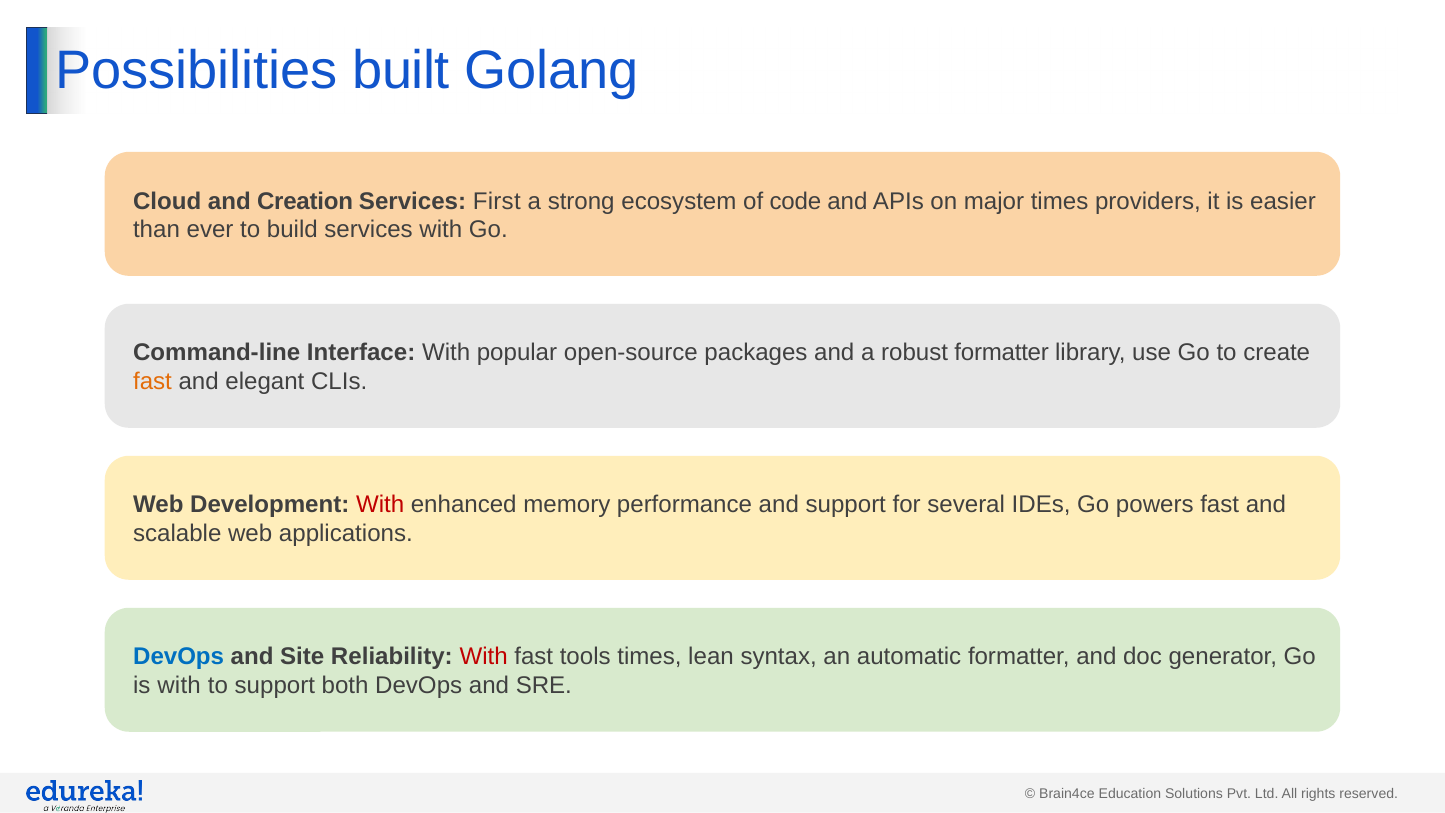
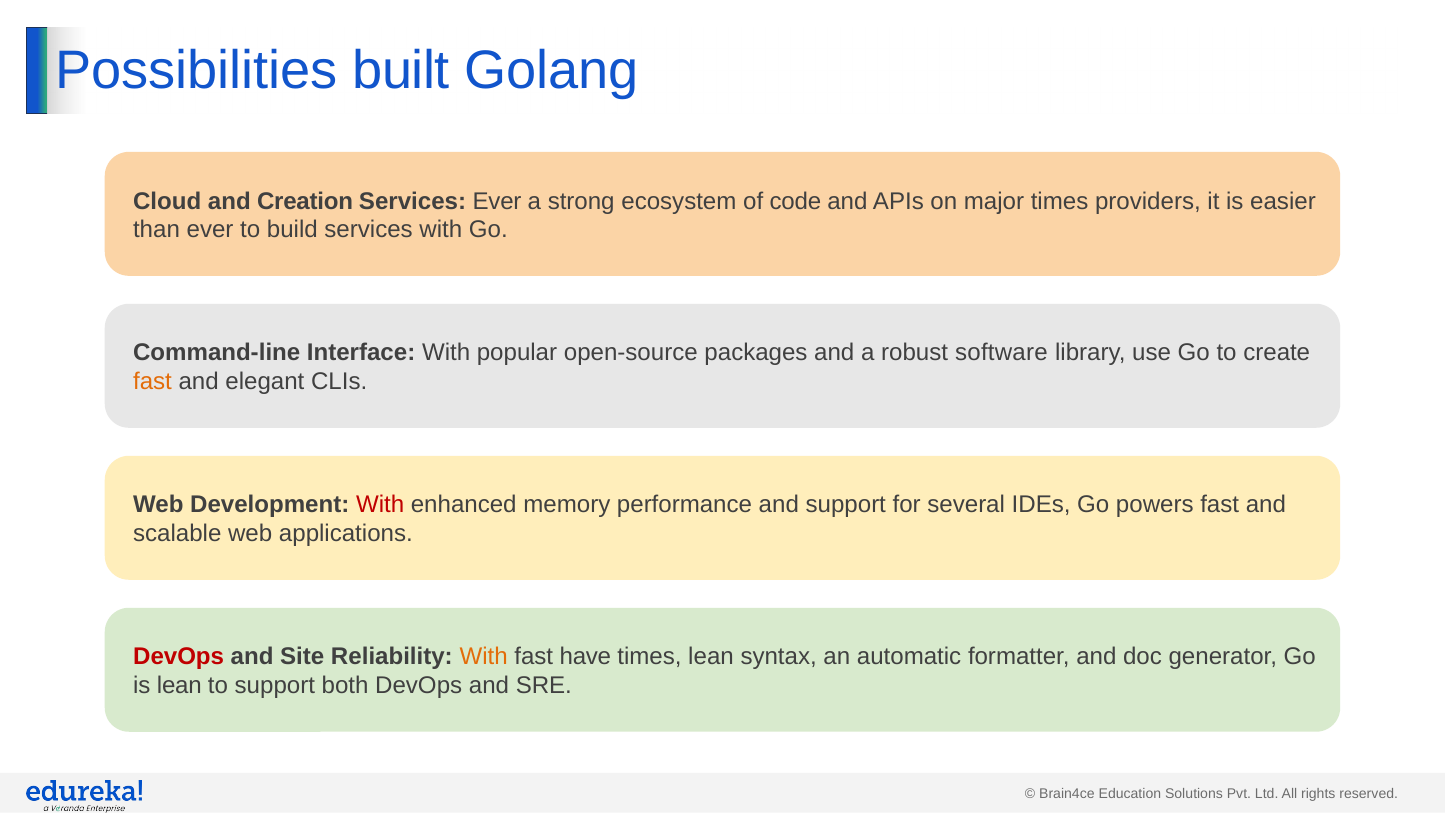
Services First: First -> Ever
robust formatter: formatter -> software
DevOps at (179, 657) colour: blue -> red
With at (484, 657) colour: red -> orange
tools: tools -> have
is with: with -> lean
